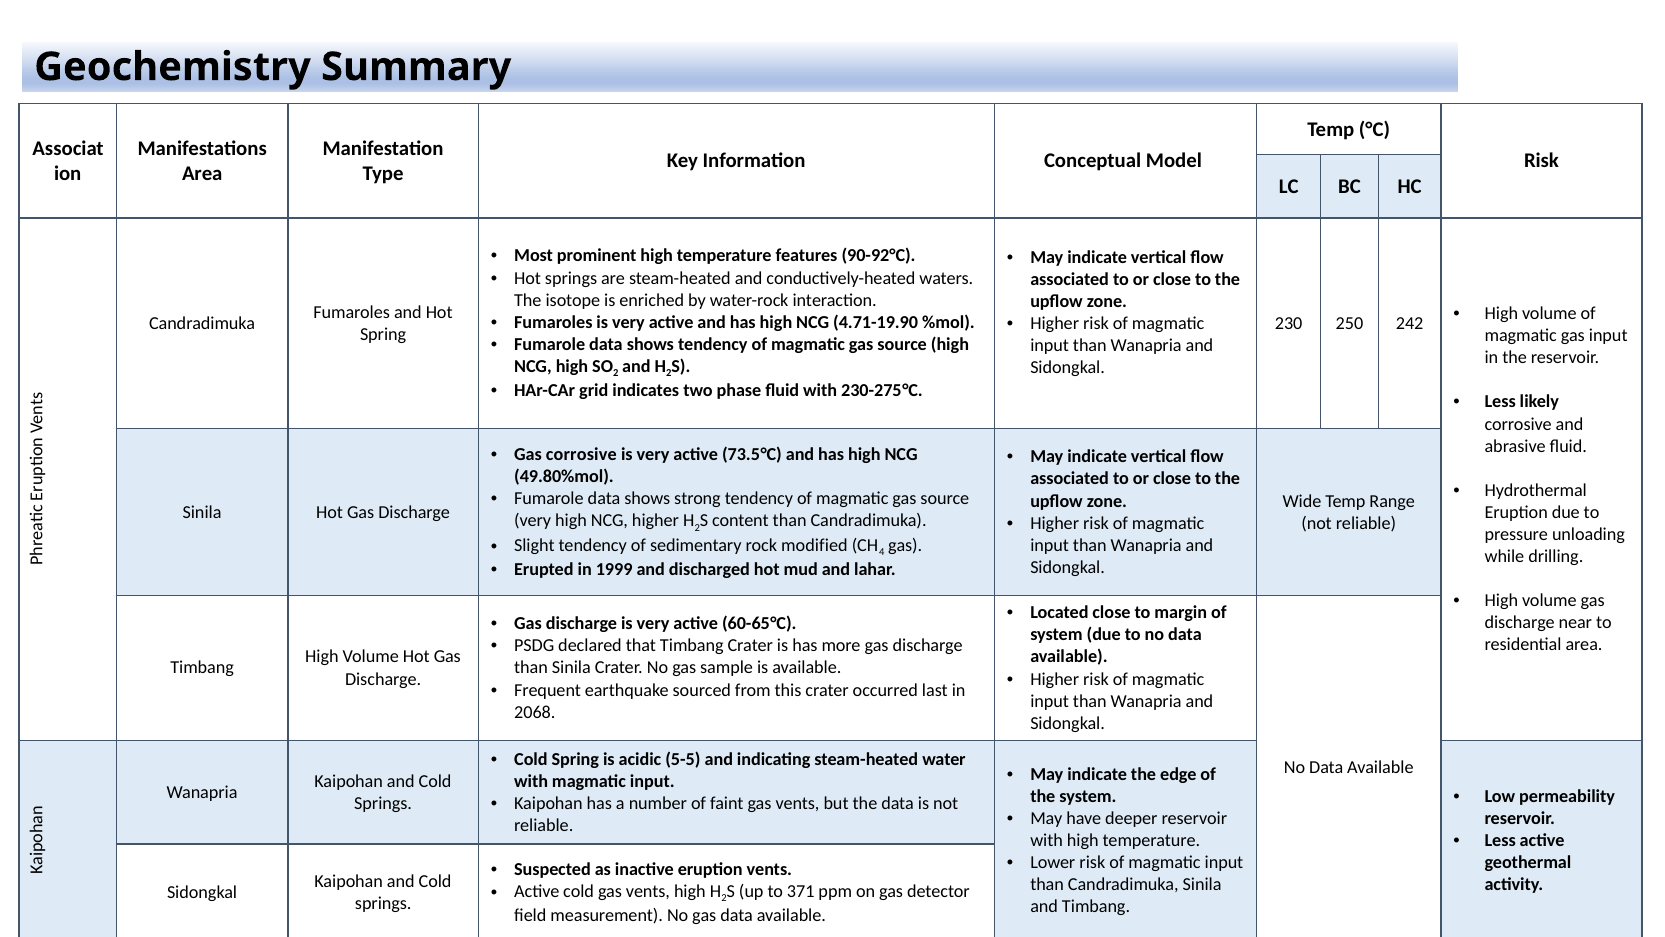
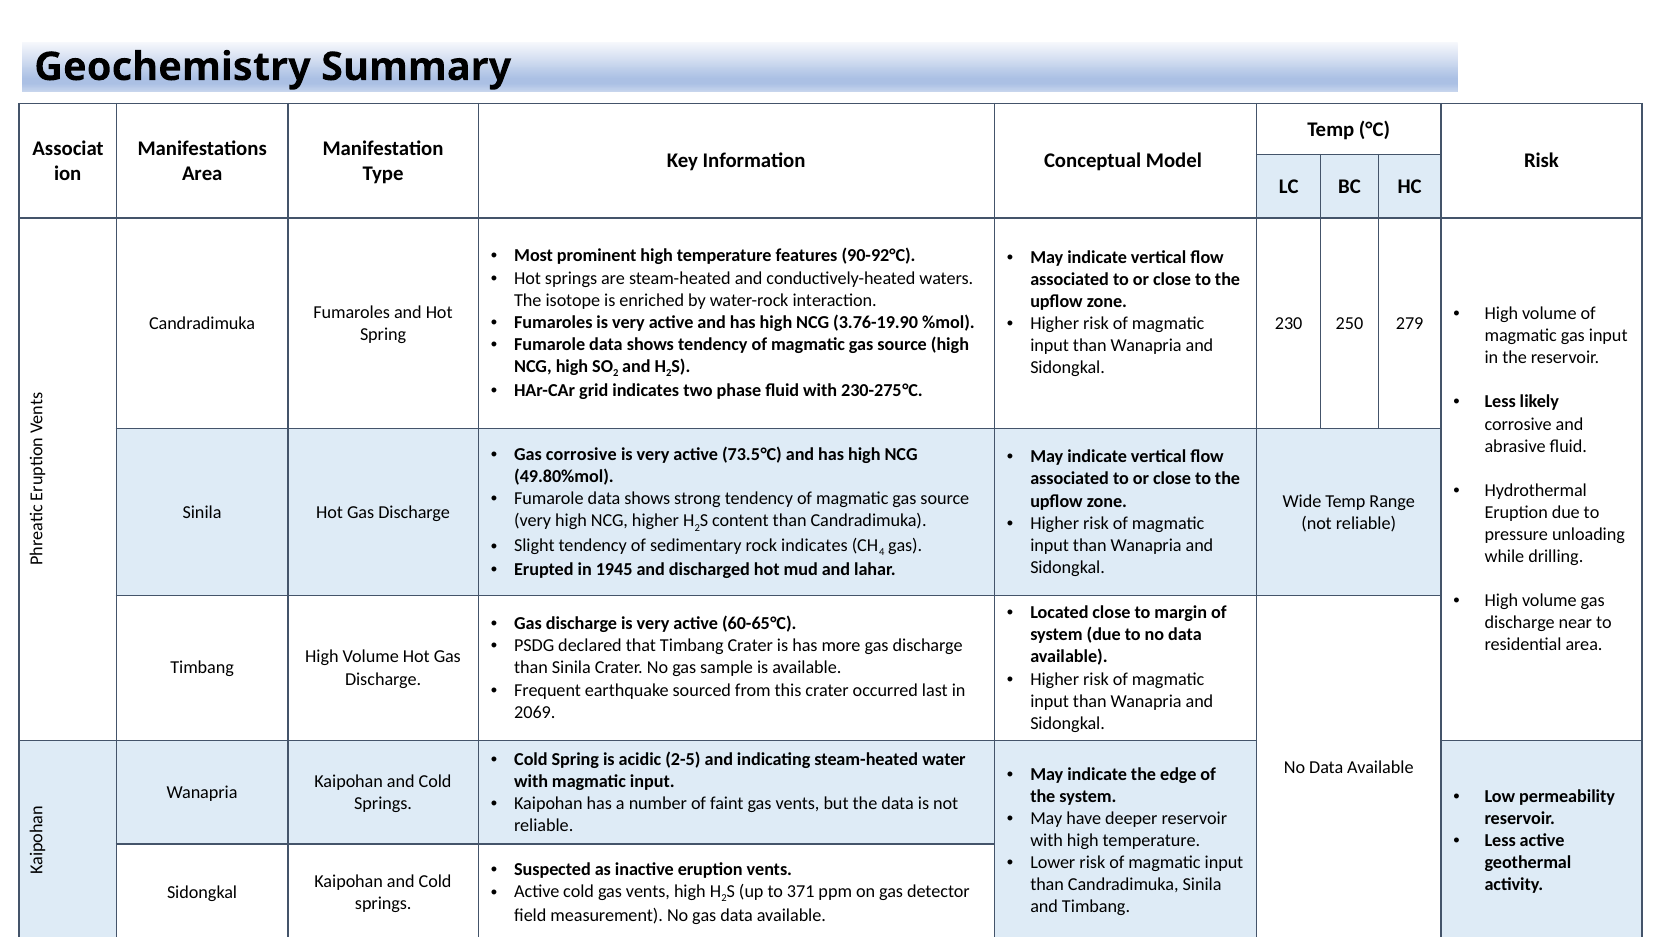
4.71-19.90: 4.71-19.90 -> 3.76-19.90
242: 242 -> 279
rock modified: modified -> indicates
1999: 1999 -> 1945
2068: 2068 -> 2069
5-5: 5-5 -> 2-5
